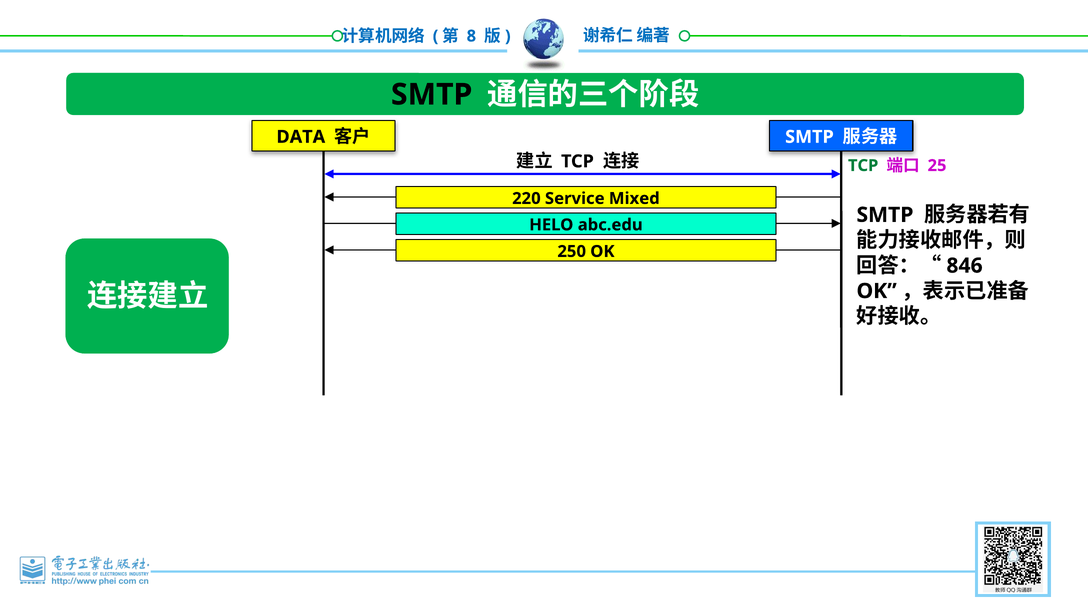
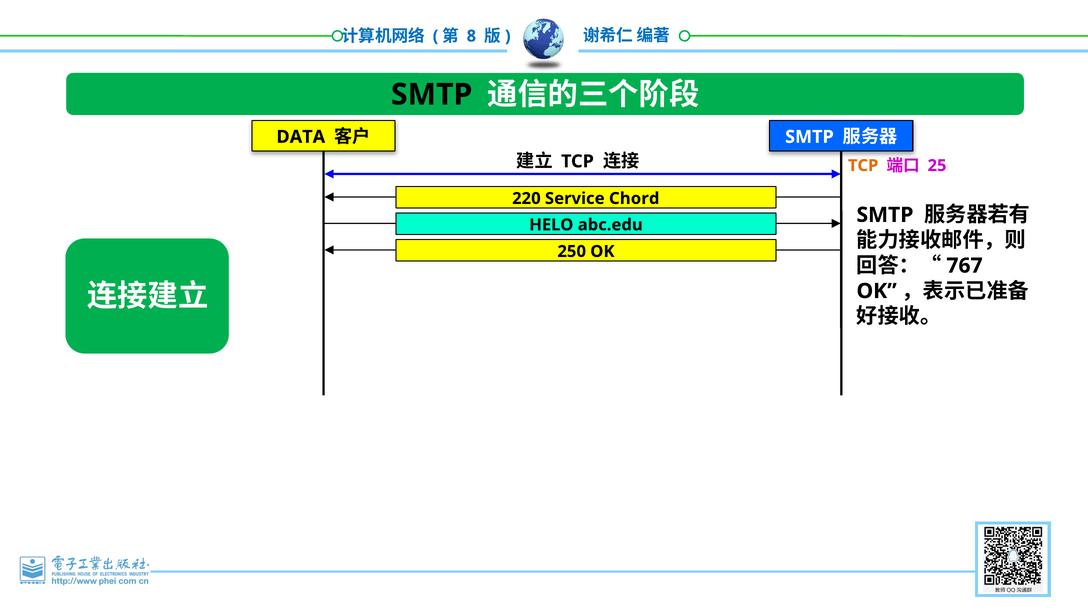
TCP at (863, 166) colour: green -> orange
Mixed: Mixed -> Chord
846: 846 -> 767
